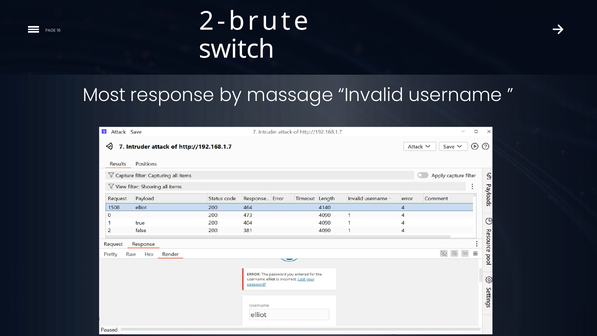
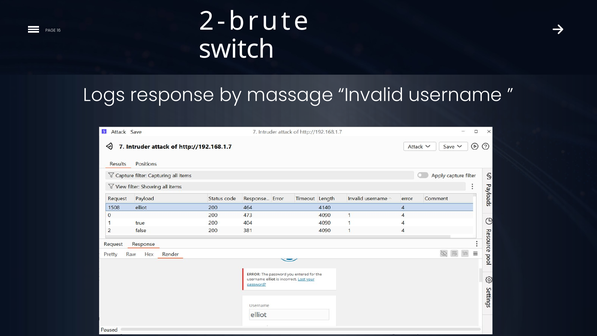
Most: Most -> Logs
